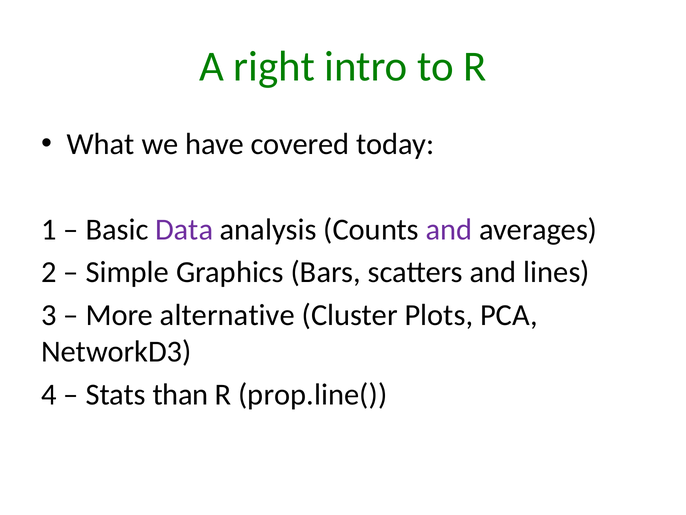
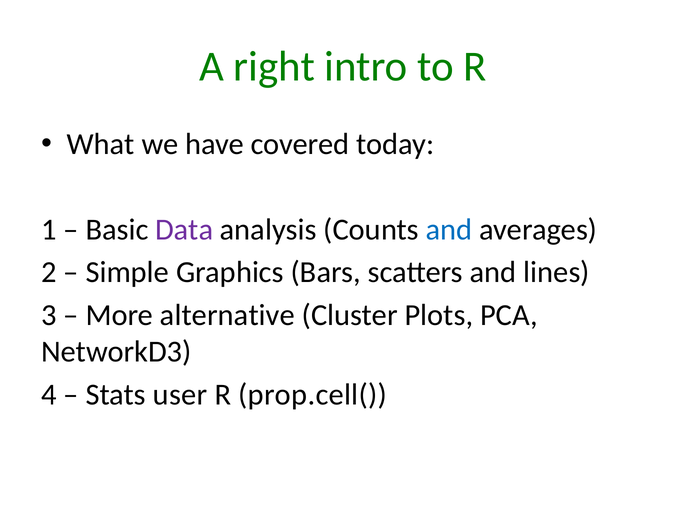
and at (449, 229) colour: purple -> blue
than: than -> user
prop.line(: prop.line( -> prop.cell(
